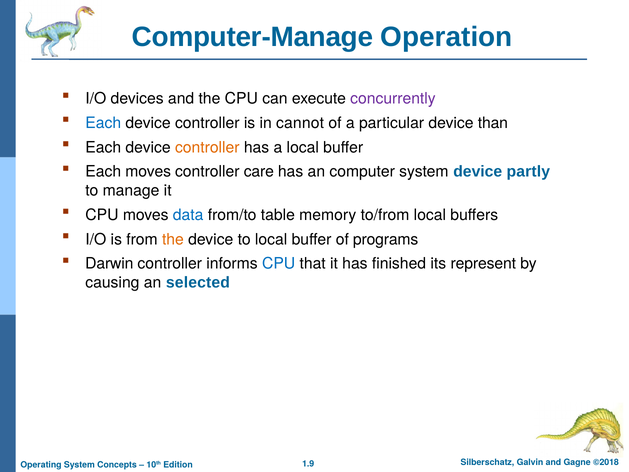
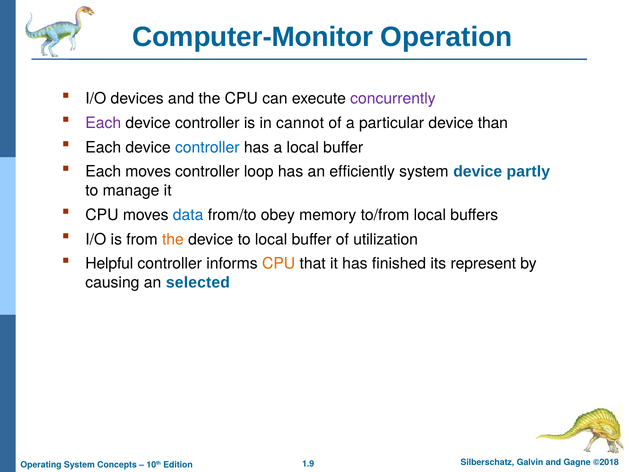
Computer-Manage: Computer-Manage -> Computer-Monitor
Each at (103, 123) colour: blue -> purple
controller at (207, 147) colour: orange -> blue
care: care -> loop
computer: computer -> efficiently
table: table -> obey
programs: programs -> utilization
Darwin: Darwin -> Helpful
CPU at (279, 264) colour: blue -> orange
